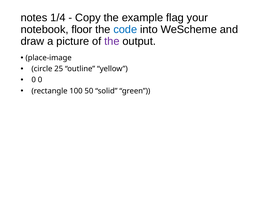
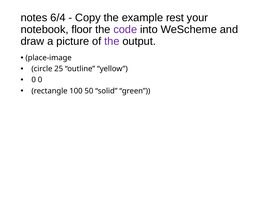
1/4: 1/4 -> 6/4
flag: flag -> rest
code colour: blue -> purple
